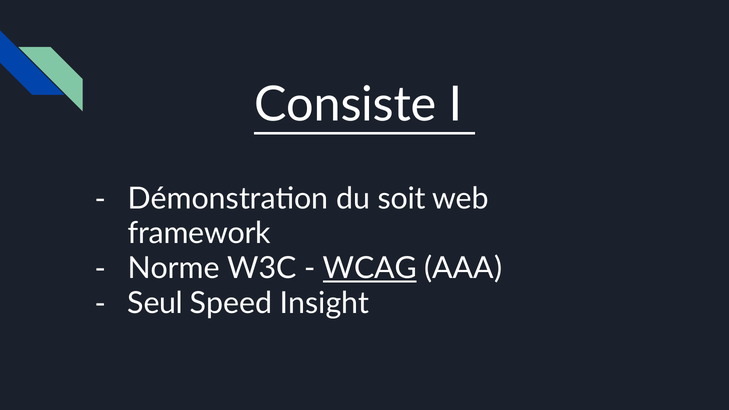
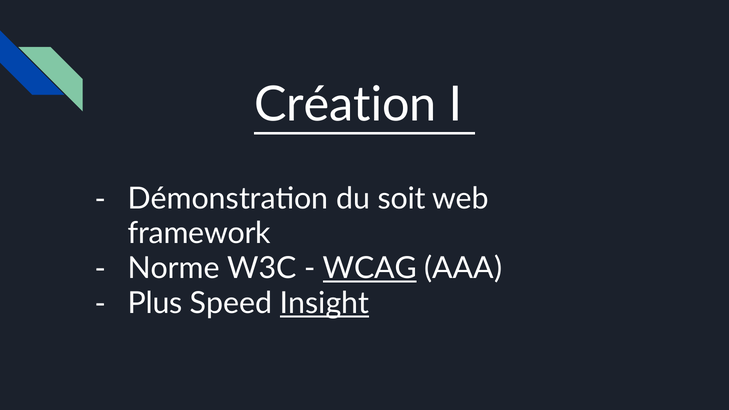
Consiste: Consiste -> Création
Seul: Seul -> Plus
Insight underline: none -> present
